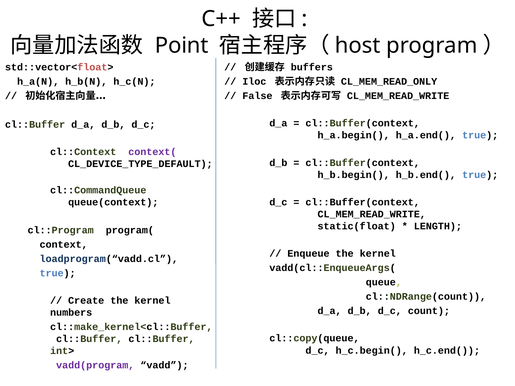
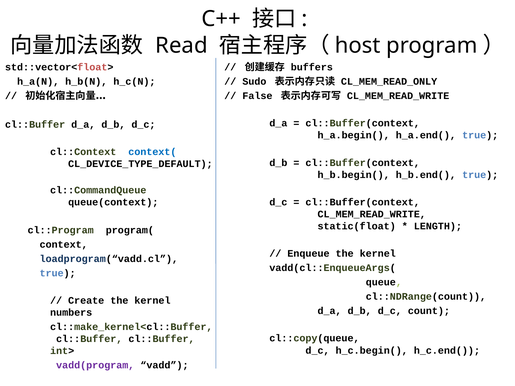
Point: Point -> Read
Iloc: Iloc -> Sudo
context( colour: purple -> blue
